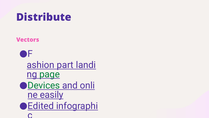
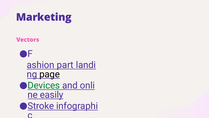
Distribute: Distribute -> Marketing
page colour: green -> black
Edited: Edited -> Stroke
